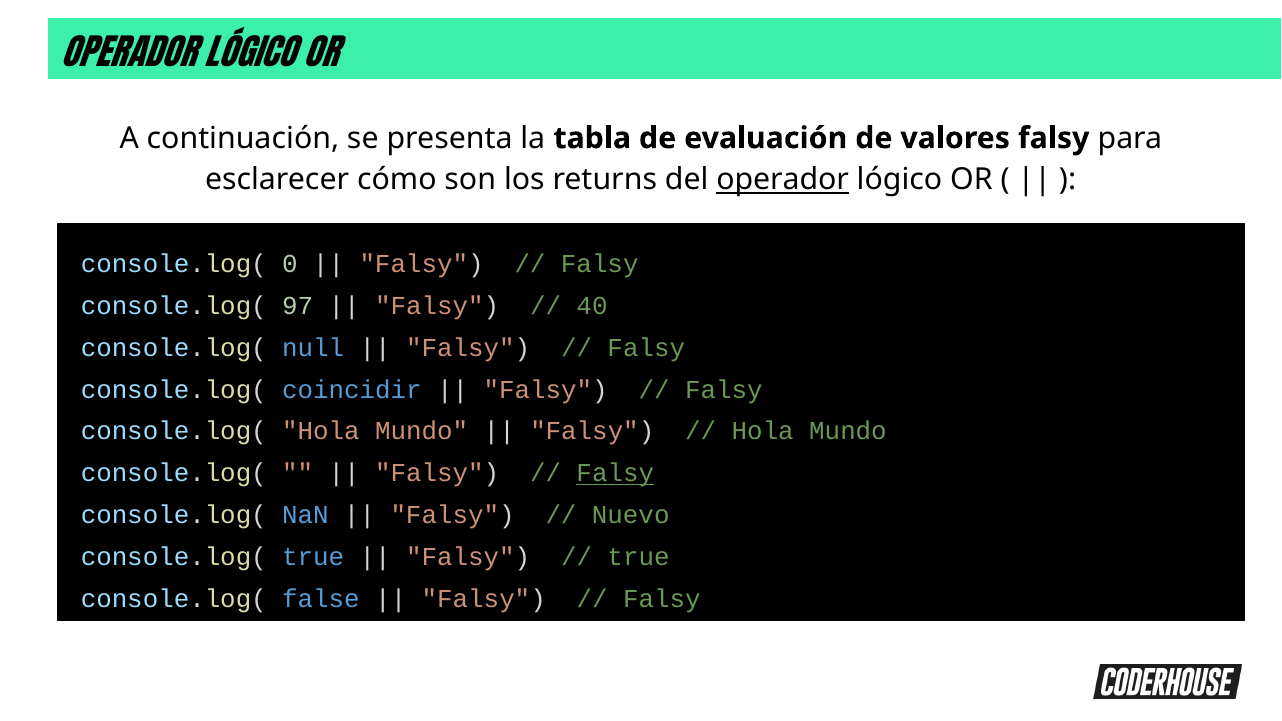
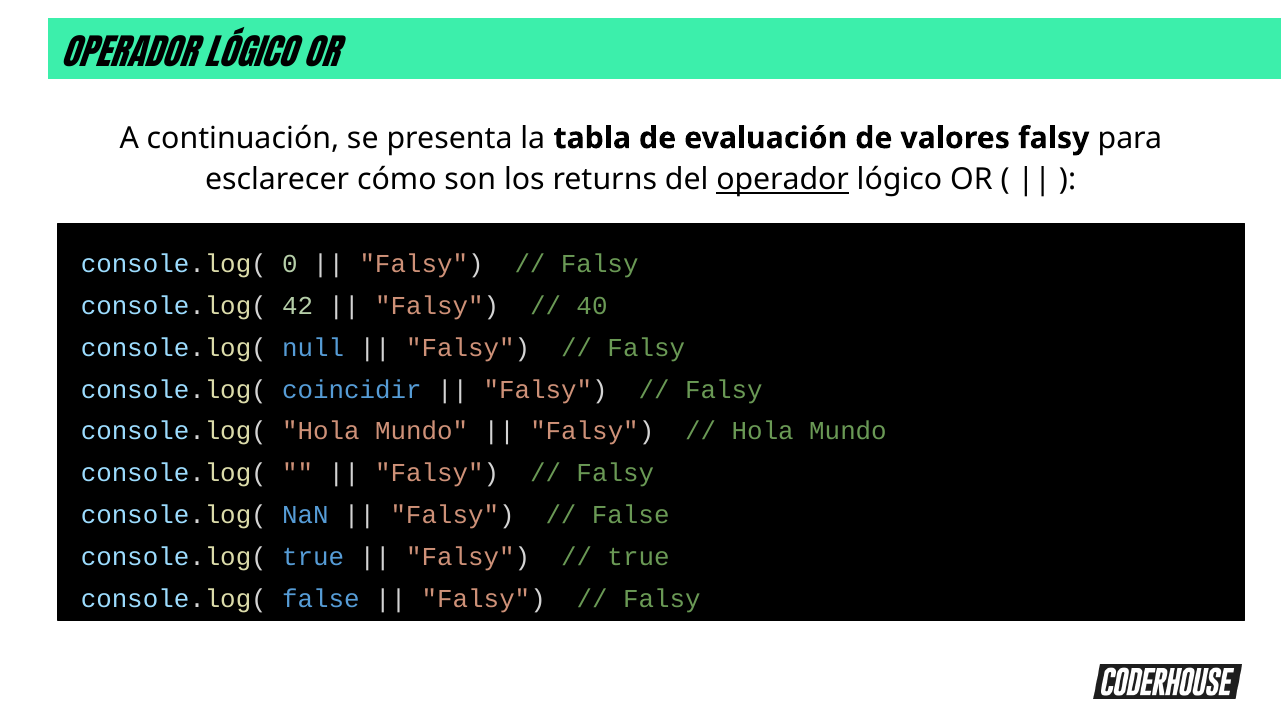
97: 97 -> 42
Falsy at (615, 473) underline: present -> none
Nuevo at (631, 515): Nuevo -> False
